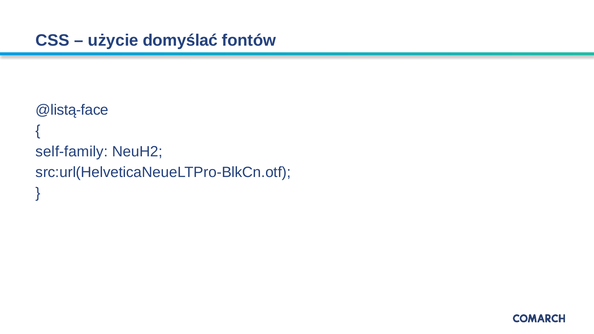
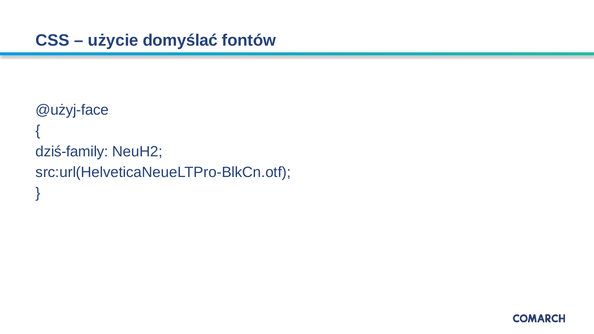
@listą-face: @listą-face -> @użyj-face
self-family: self-family -> dziś-family
